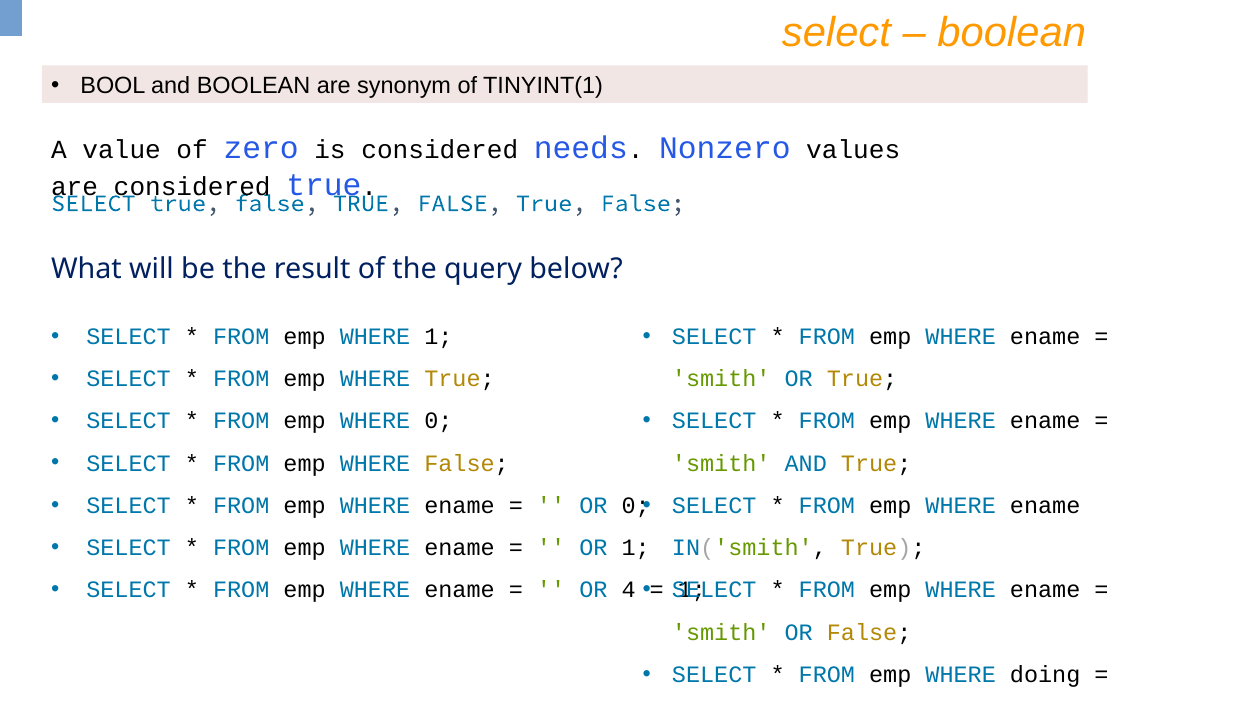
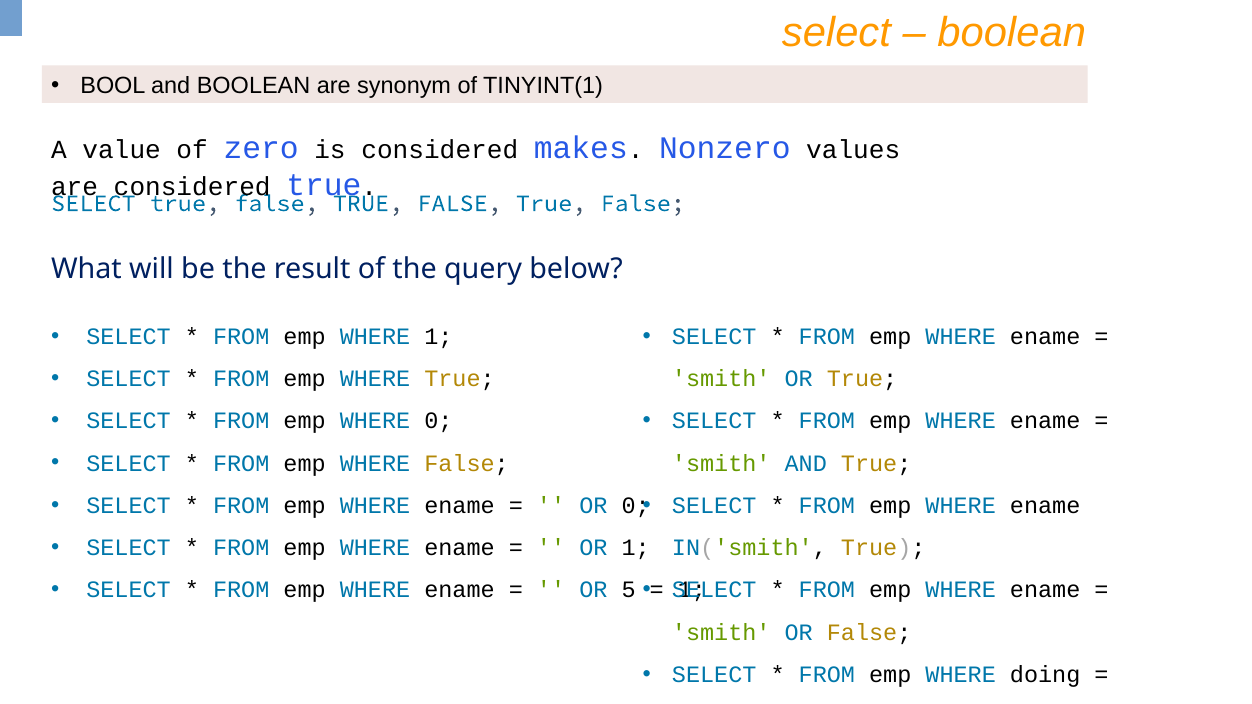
needs: needs -> makes
4: 4 -> 5
